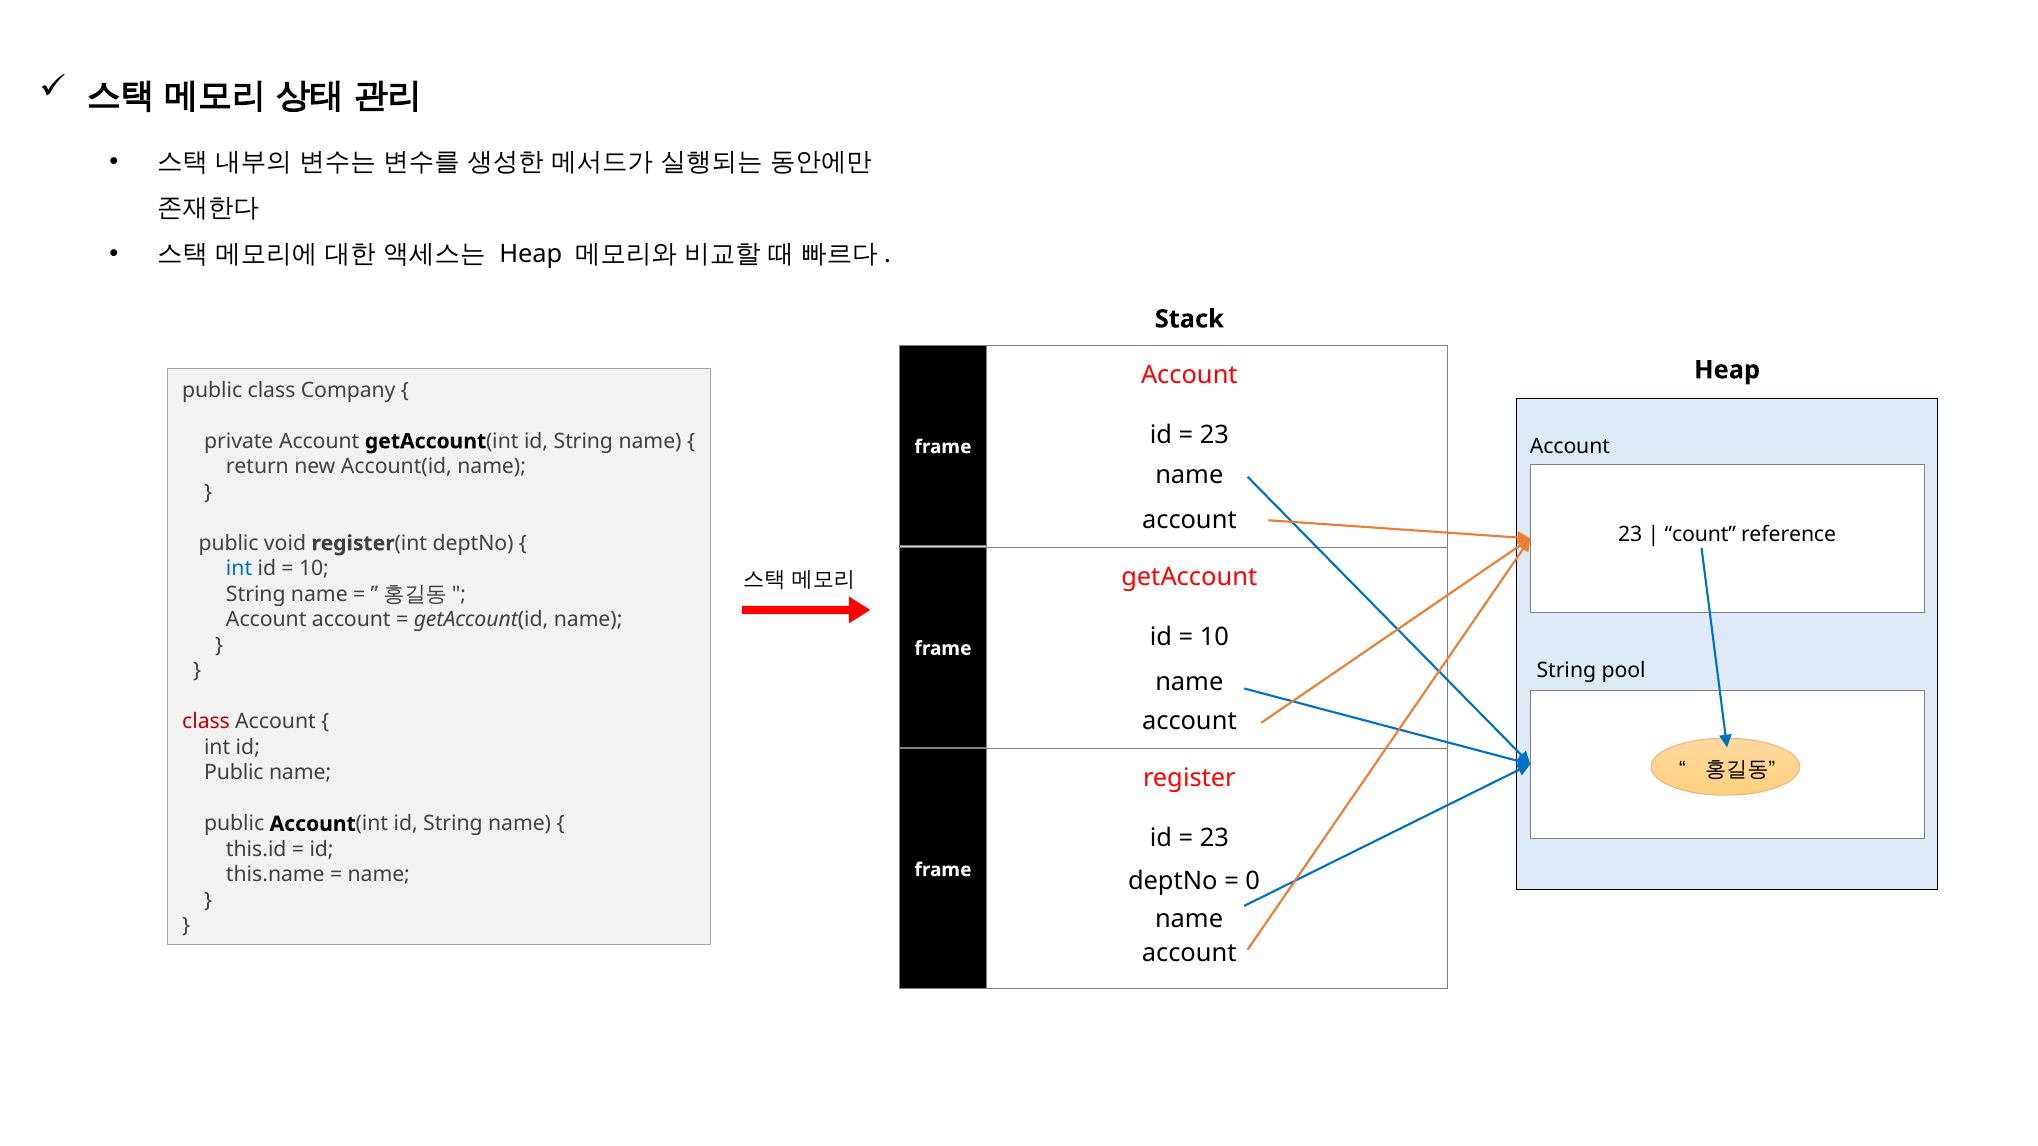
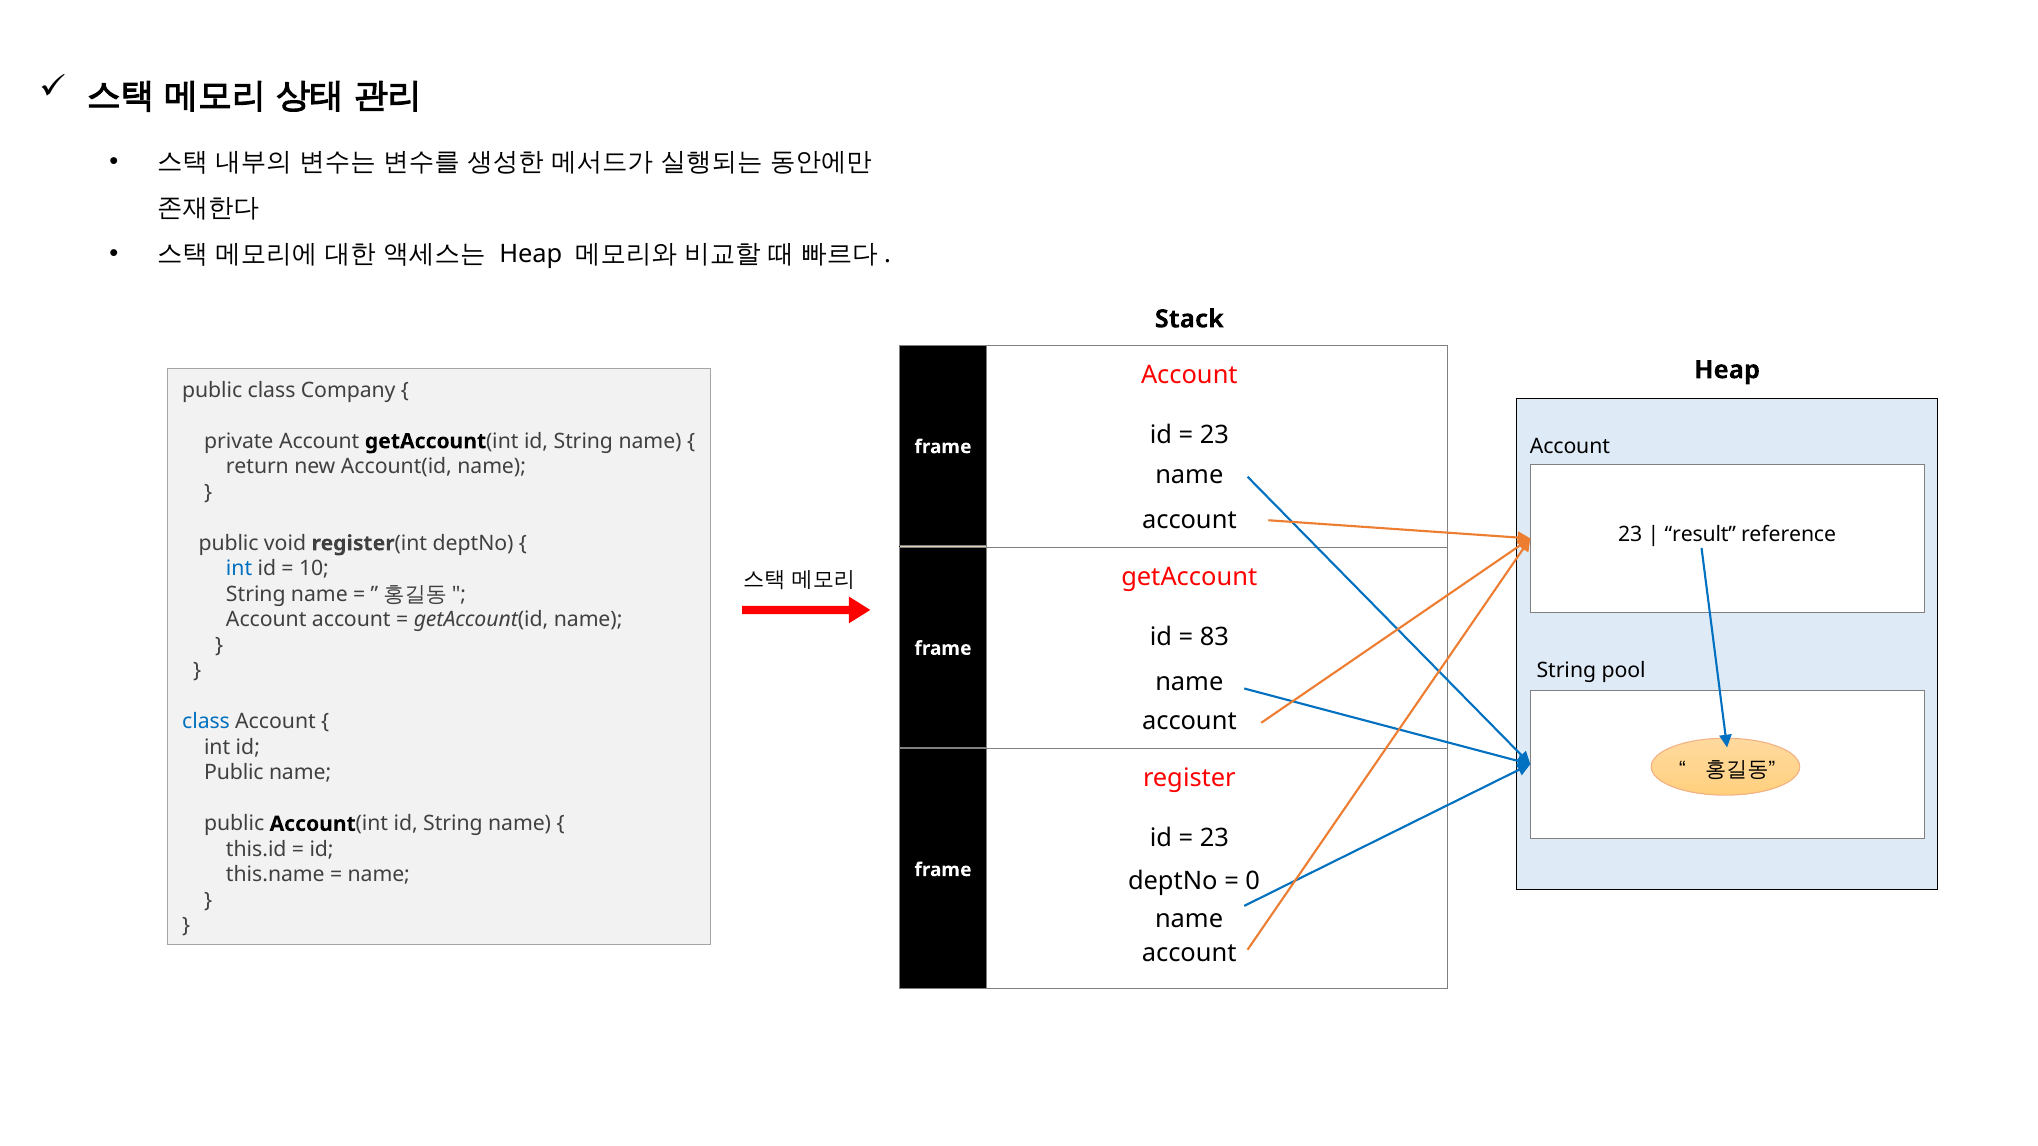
count: count -> result
10 at (1214, 637): 10 -> 83
class at (206, 722) colour: red -> blue
